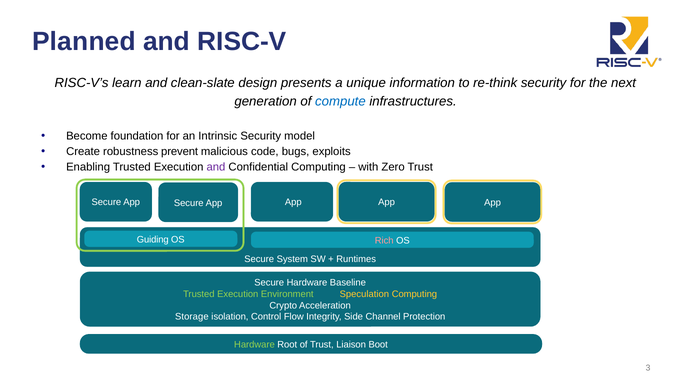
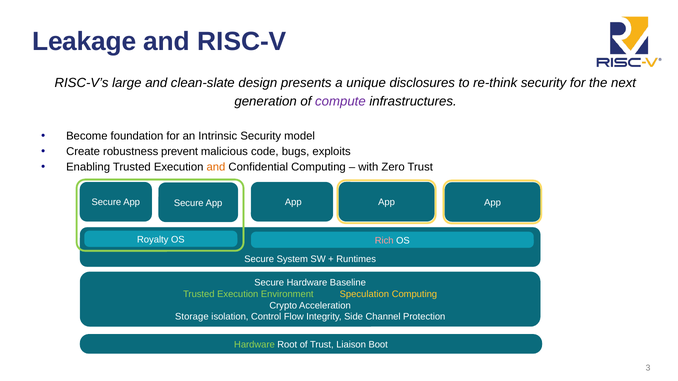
Planned: Planned -> Leakage
learn: learn -> large
information: information -> disclosures
compute colour: blue -> purple
and at (216, 167) colour: purple -> orange
Guiding: Guiding -> Royalty
